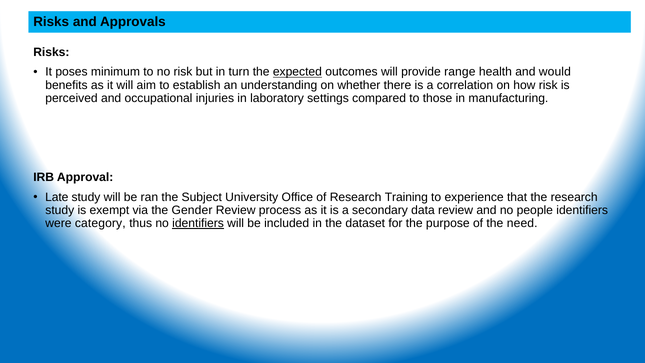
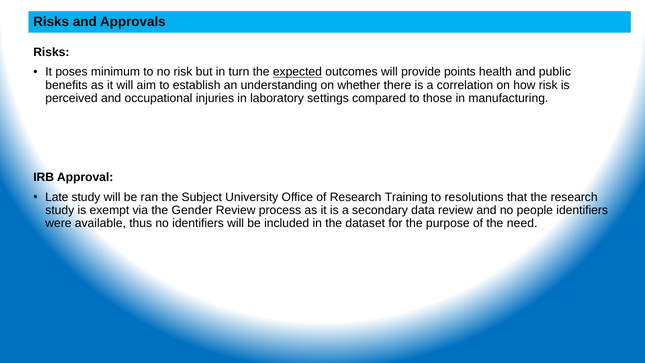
range: range -> points
would: would -> public
experience: experience -> resolutions
category: category -> available
identifiers at (198, 223) underline: present -> none
